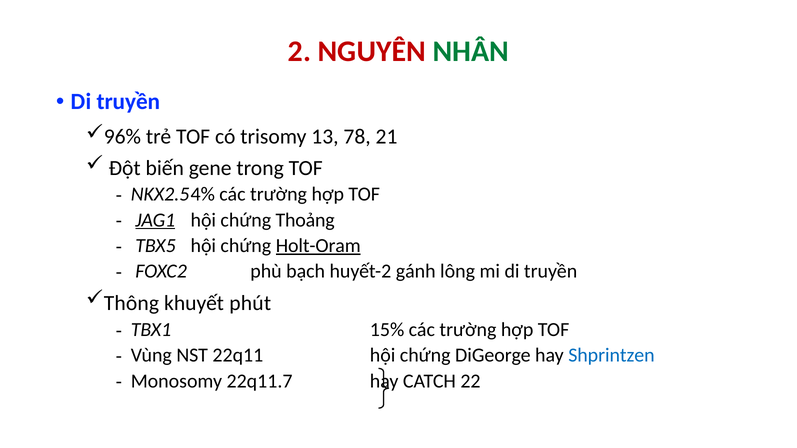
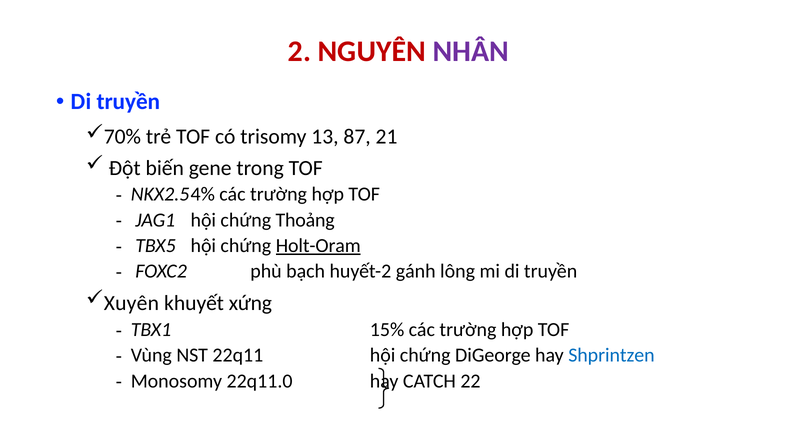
NHÂN colour: green -> purple
96%: 96% -> 70%
78: 78 -> 87
JAG1 underline: present -> none
Thông: Thông -> Xuyên
phút: phút -> xứng
22q11.7: 22q11.7 -> 22q11.0
